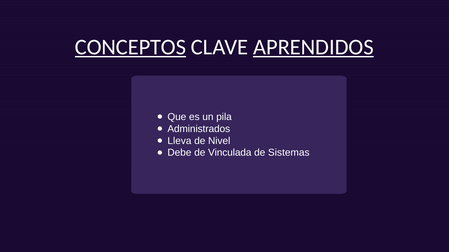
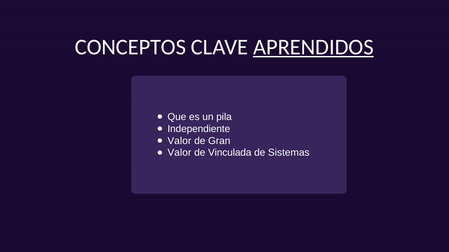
CONCEPTOS underline: present -> none
Administrados: Administrados -> Independiente
Lleva at (179, 141): Lleva -> Valor
Nivel: Nivel -> Gran
Debe at (179, 153): Debe -> Valor
